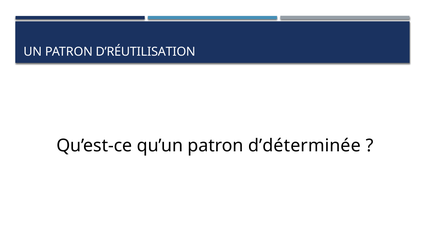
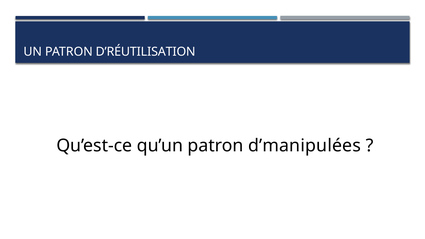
d’déterminée: d’déterminée -> d’manipulées
